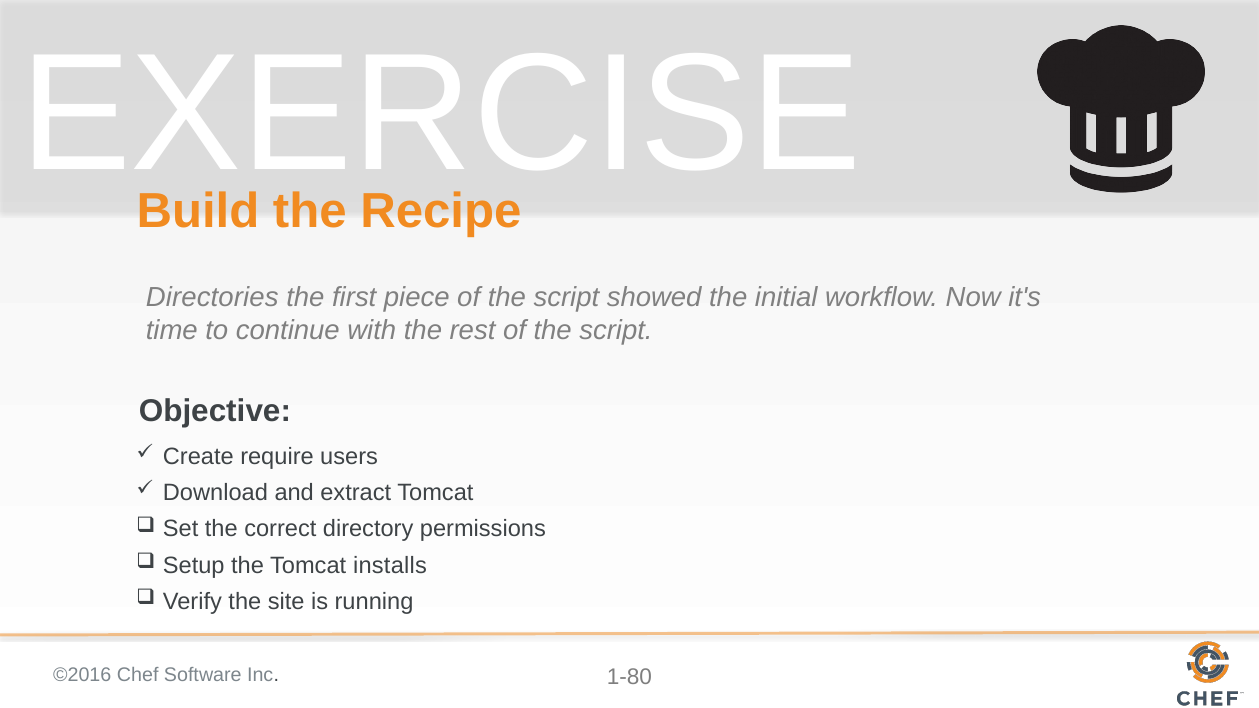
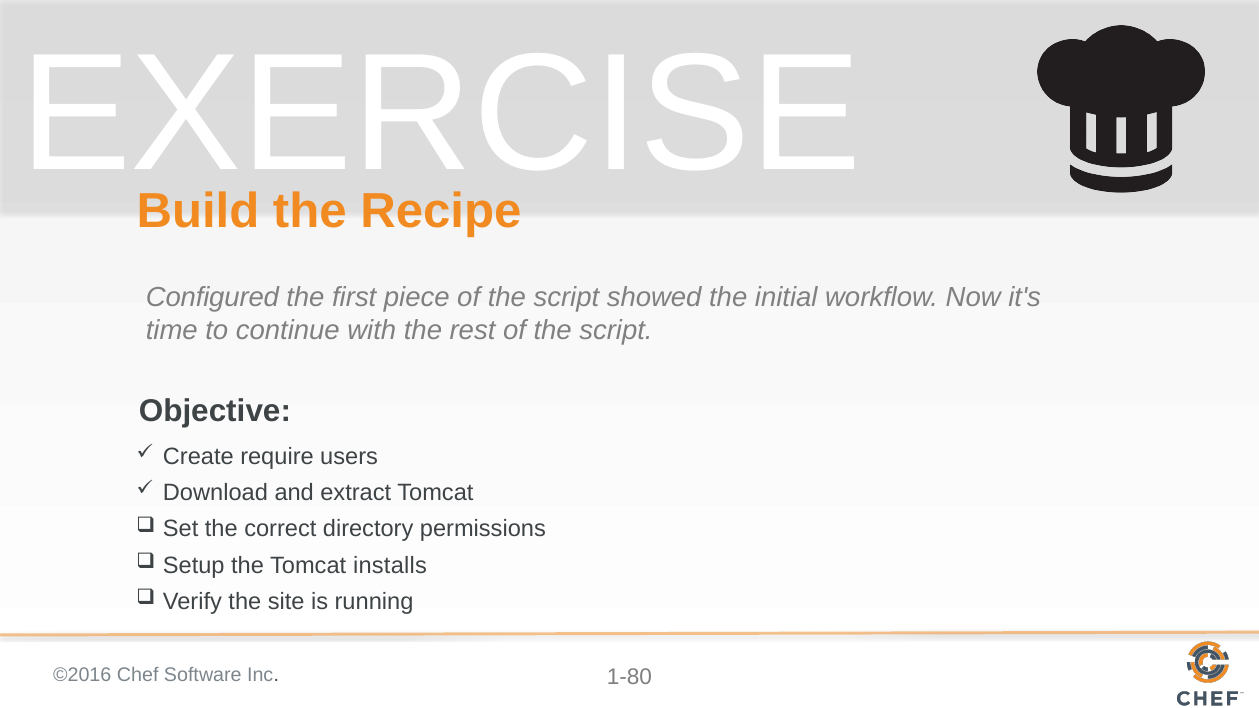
Directories: Directories -> Configured
